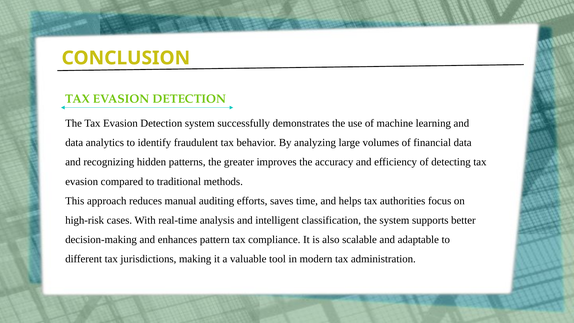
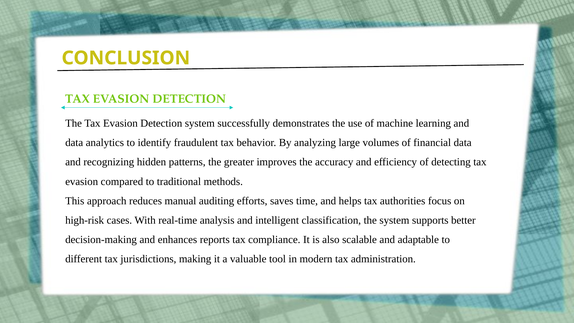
pattern: pattern -> reports
